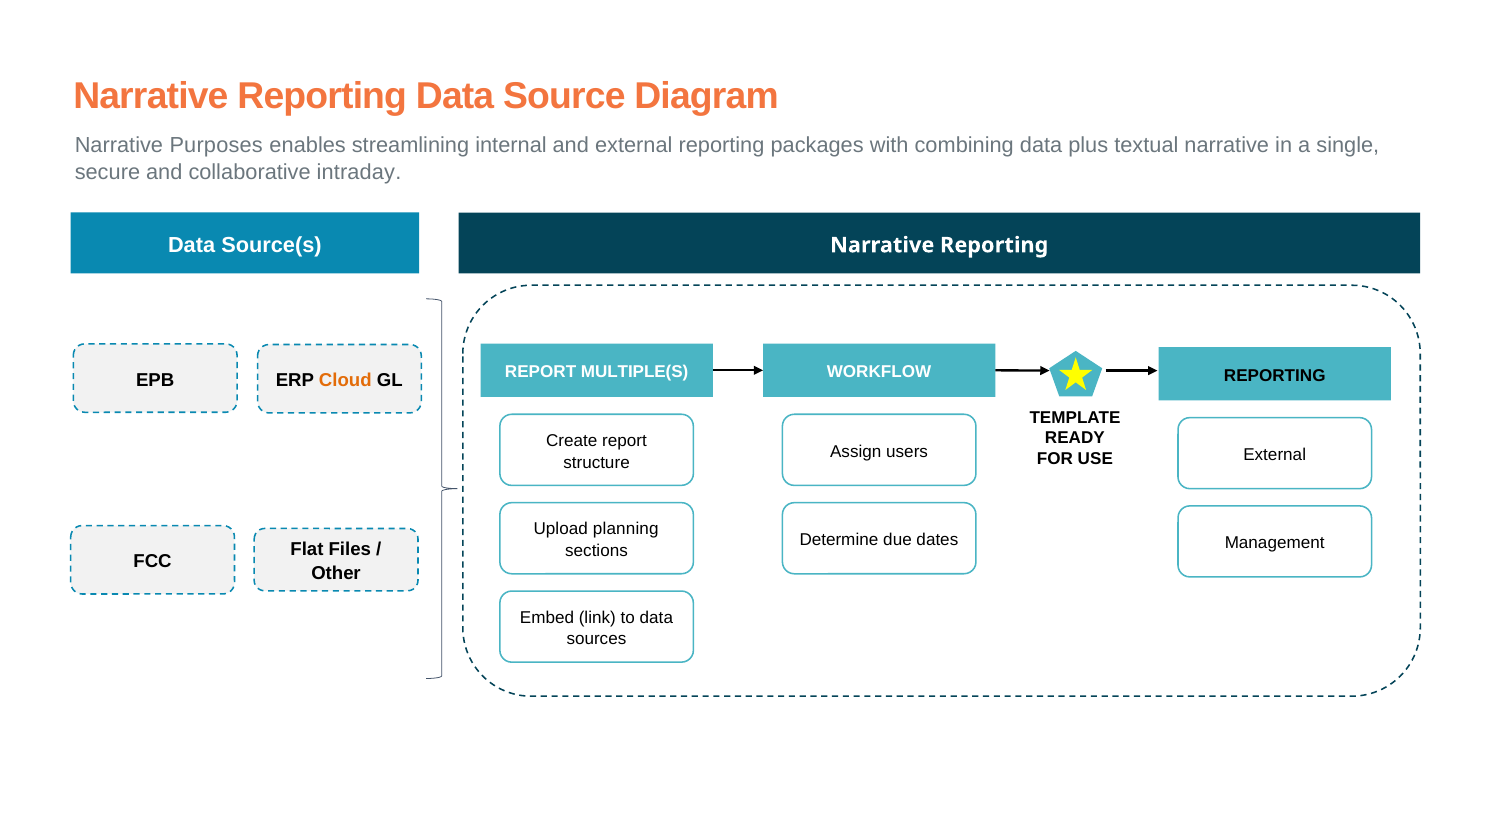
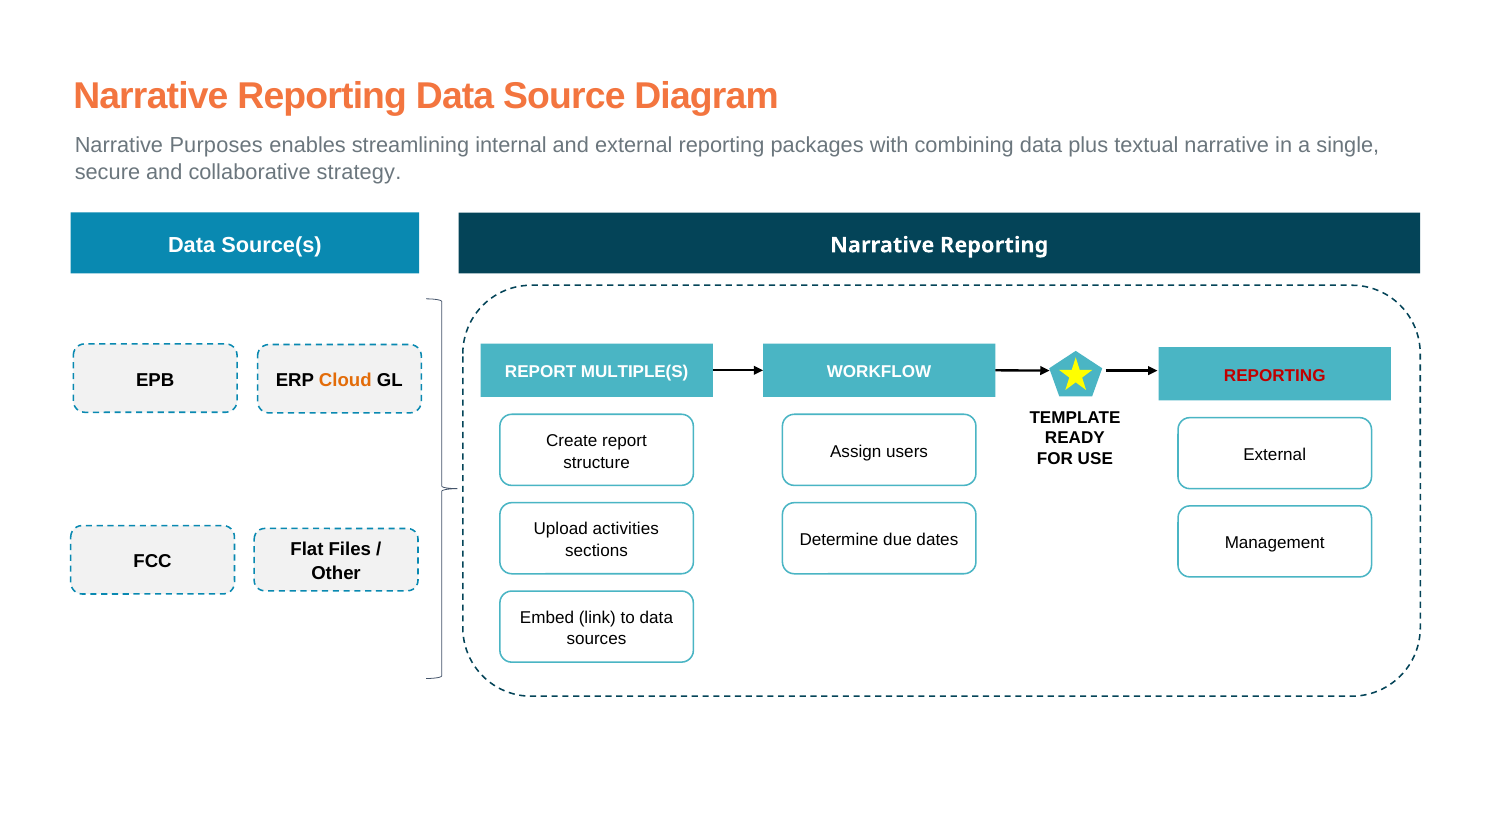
intraday: intraday -> strategy
REPORTING at (1275, 375) colour: black -> red
planning: planning -> activities
